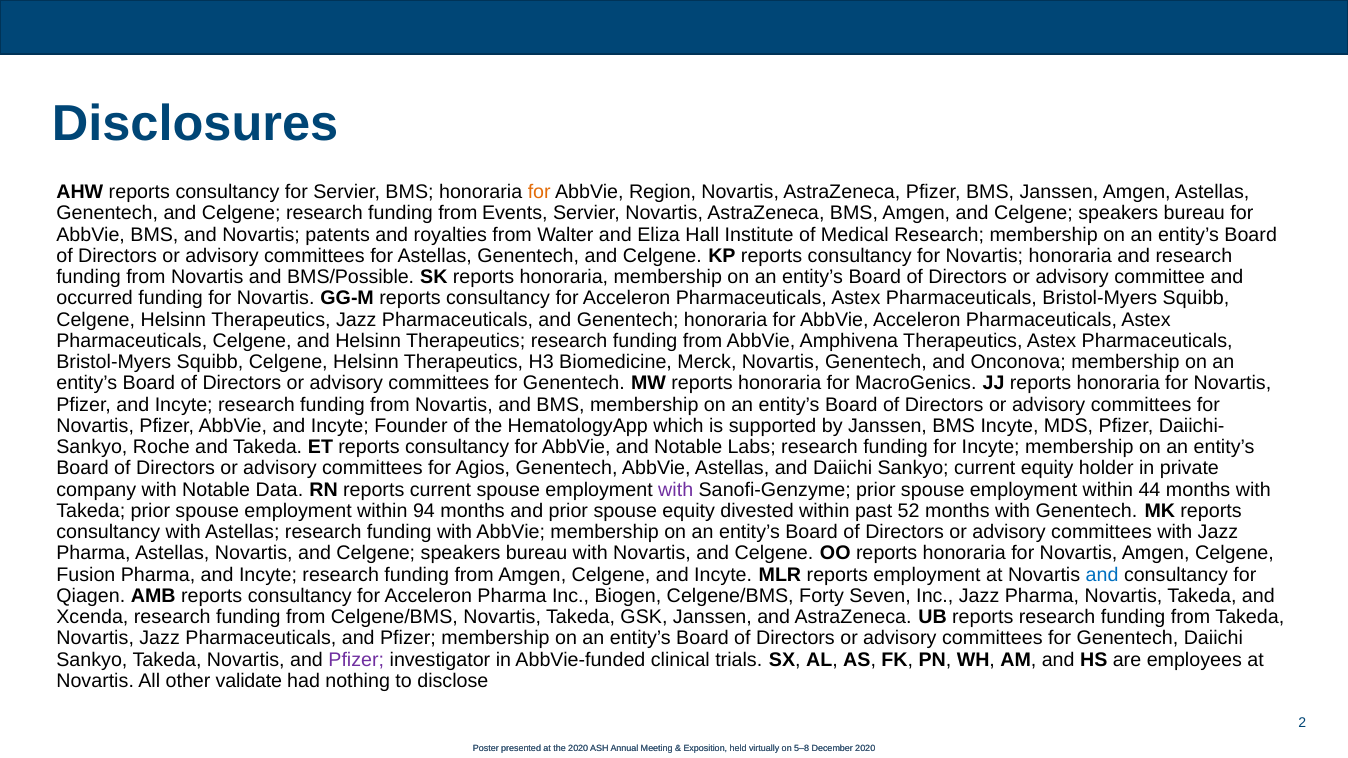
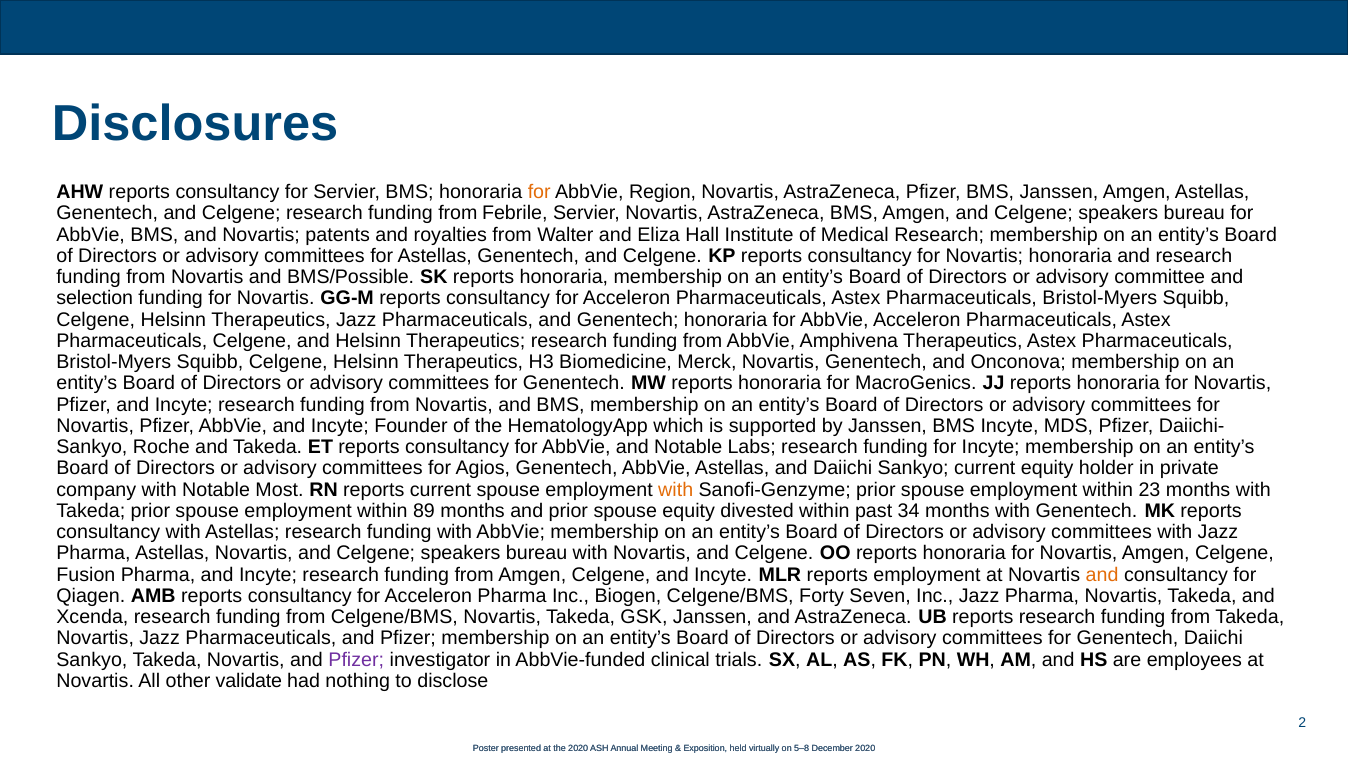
Events: Events -> Febrile
occurred: occurred -> selection
Data: Data -> Most
with at (676, 490) colour: purple -> orange
44: 44 -> 23
94: 94 -> 89
52: 52 -> 34
and at (1102, 575) colour: blue -> orange
